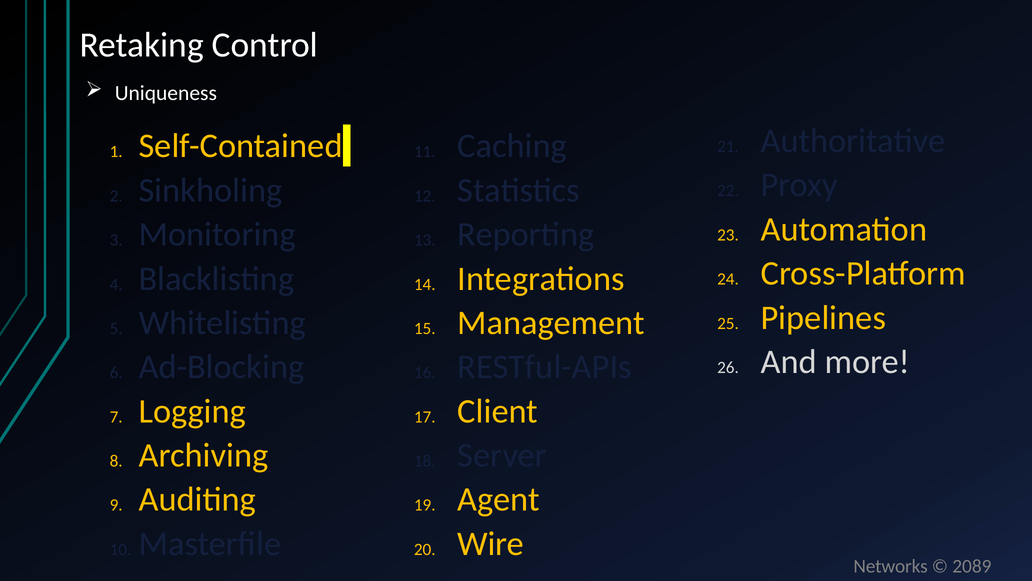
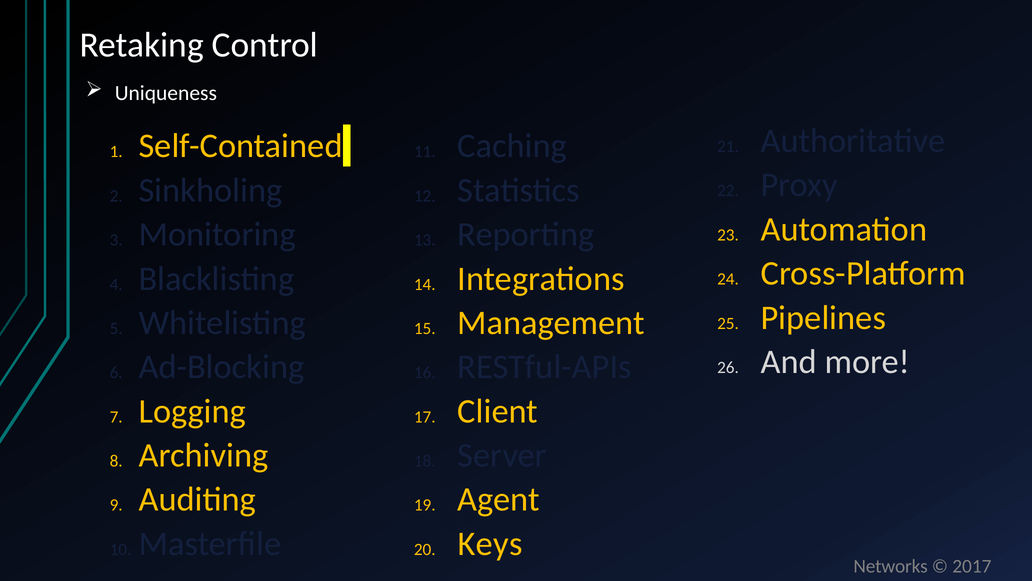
Wire: Wire -> Keys
2089: 2089 -> 2017
